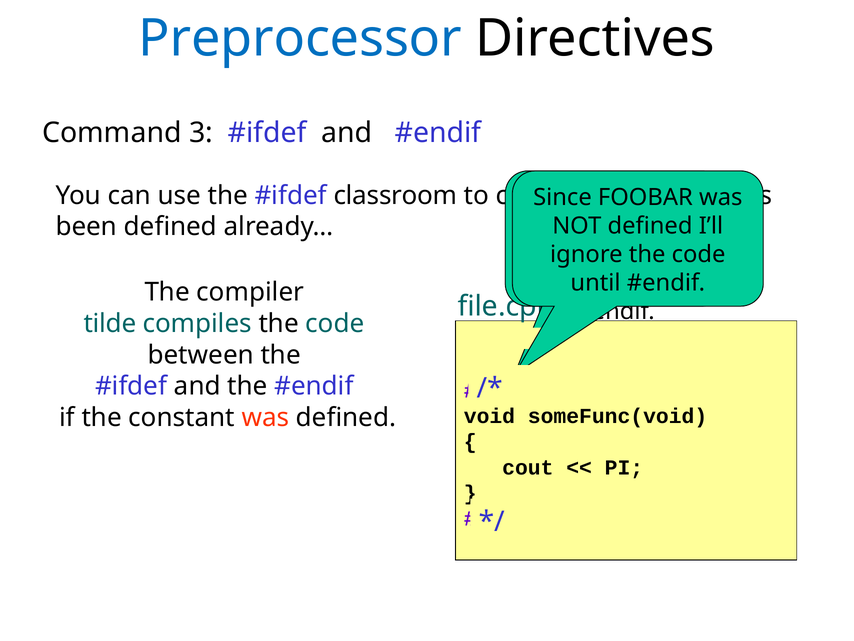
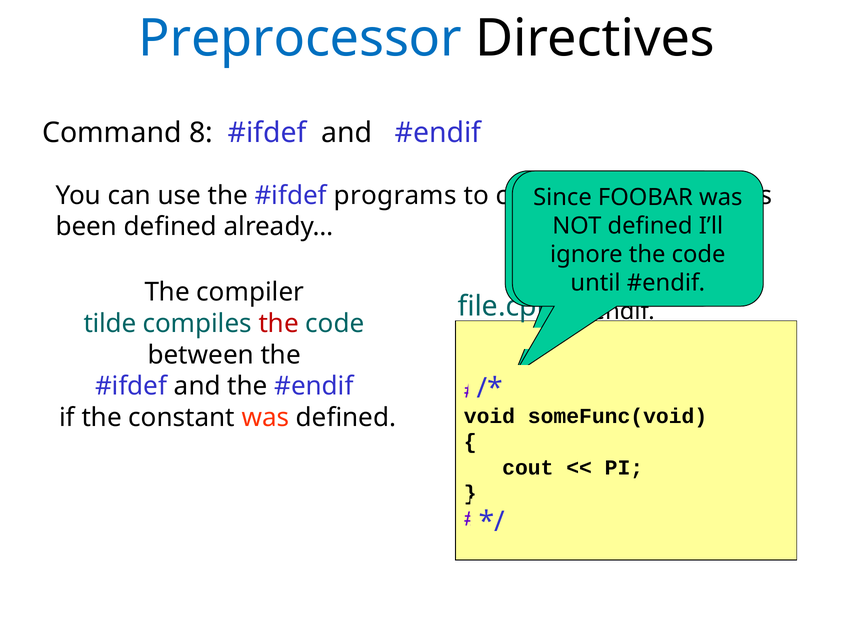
3: 3 -> 8
classroom: classroom -> programs
the at (279, 323) colour: black -> red
